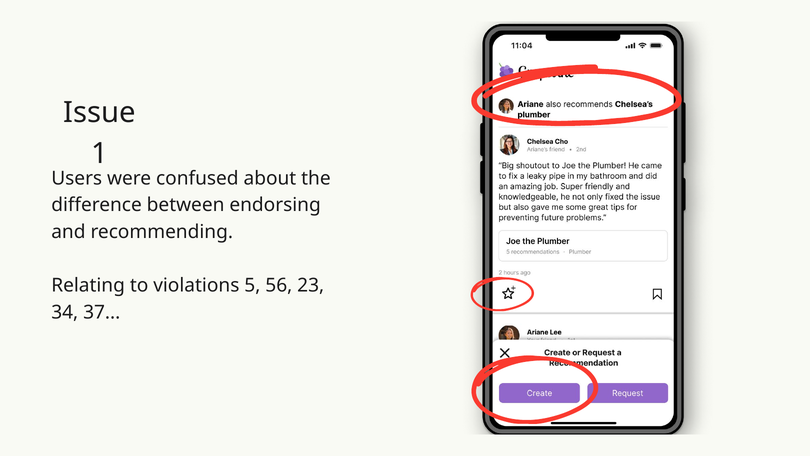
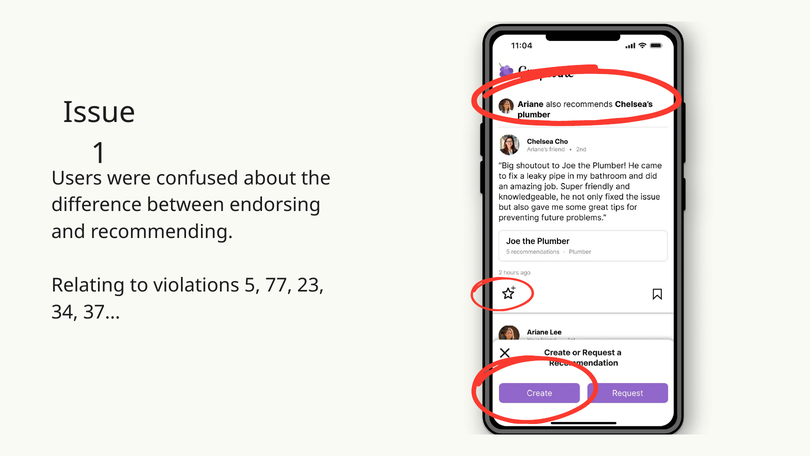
56: 56 -> 77
